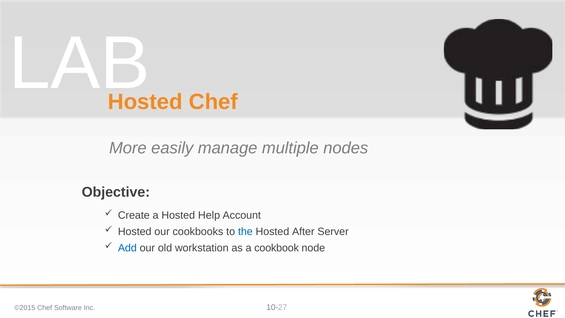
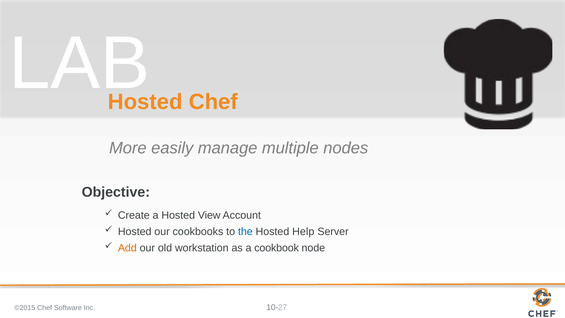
Help: Help -> View
After: After -> Help
Add colour: blue -> orange
